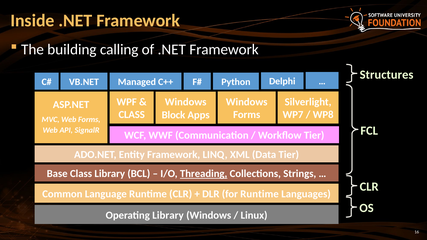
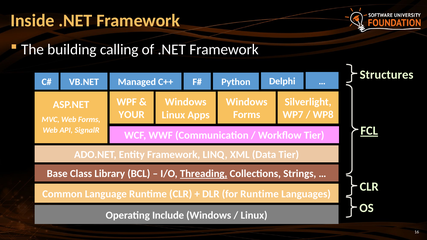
CLASS at (132, 115): CLASS -> YOUR
Block at (173, 115): Block -> Linux
FCL underline: none -> present
Operating Library: Library -> Include
